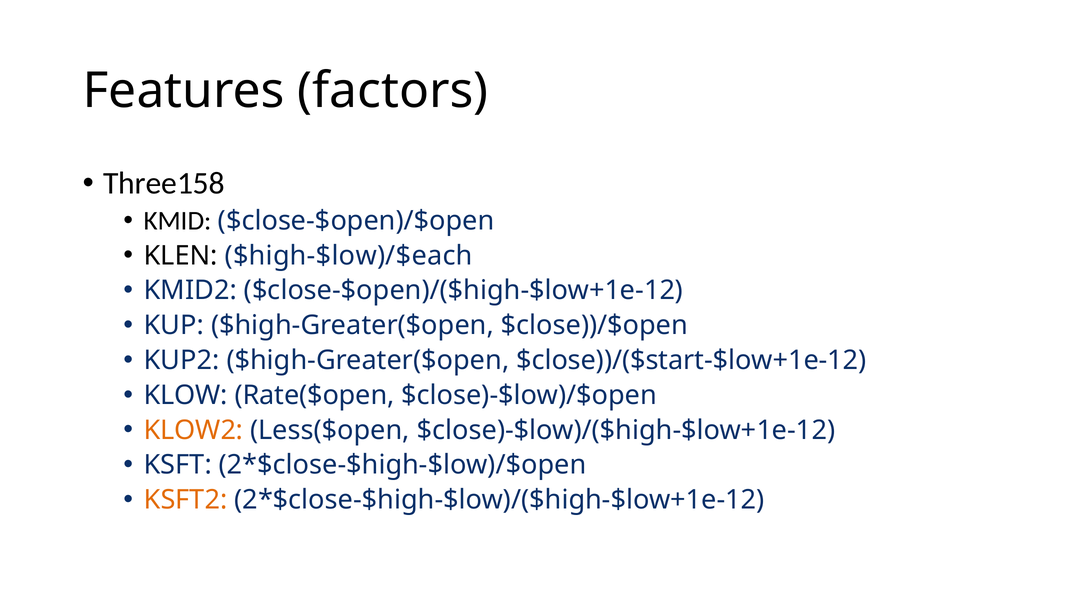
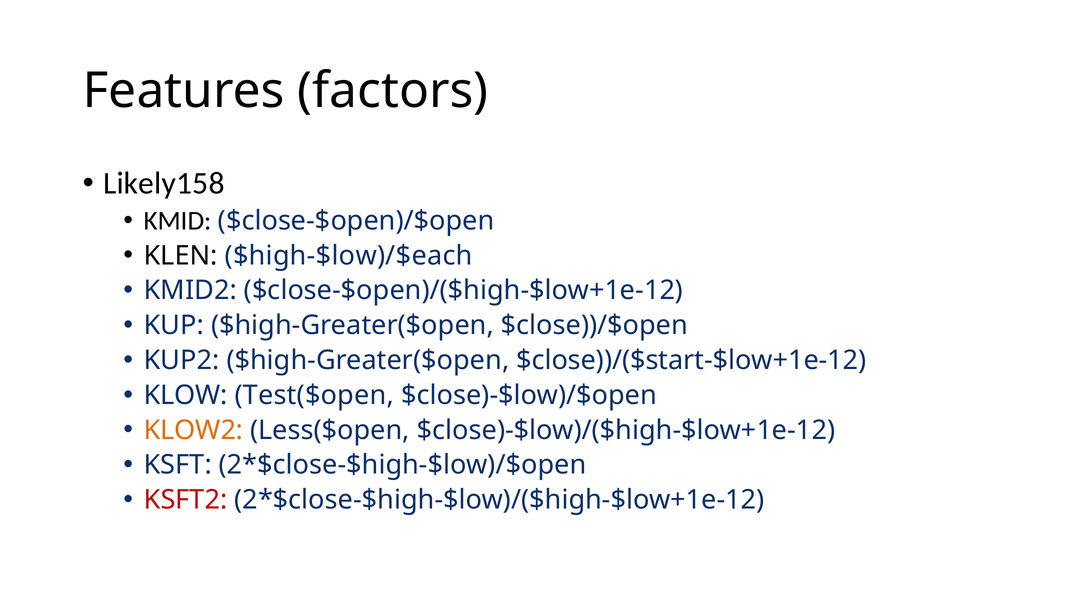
Three158: Three158 -> Likely158
Rate($open: Rate($open -> Test($open
KSFT2 colour: orange -> red
